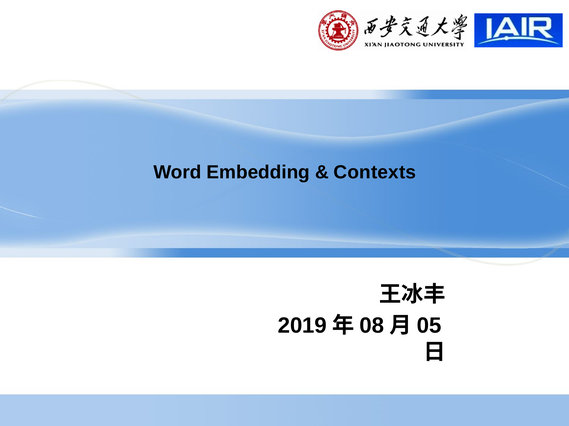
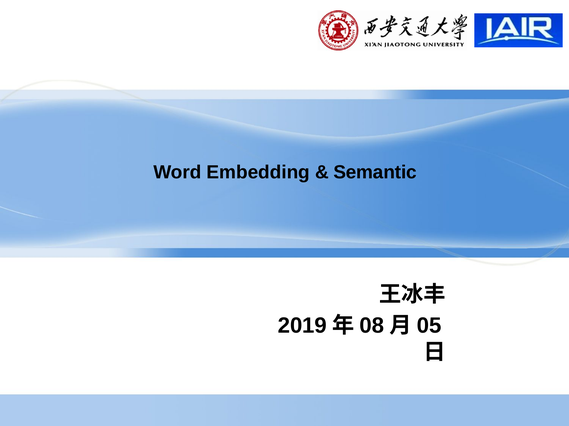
Contexts: Contexts -> Semantic
